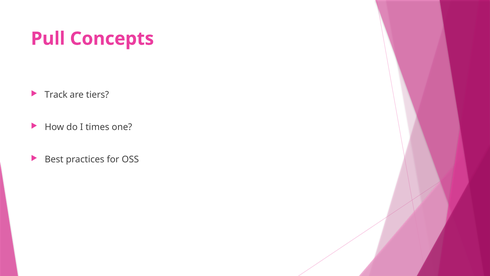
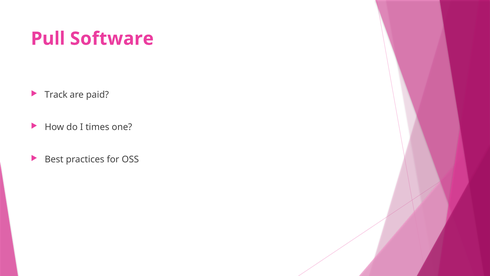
Concepts: Concepts -> Software
tiers: tiers -> paid
